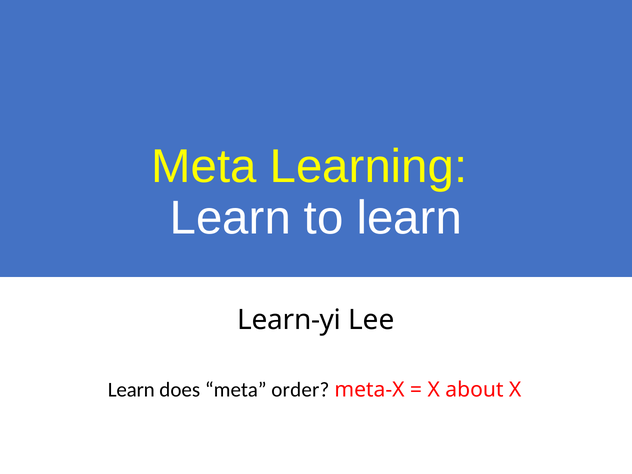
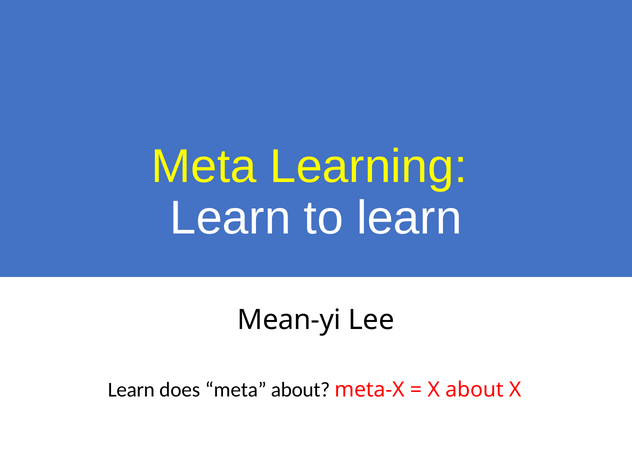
Learn-yi: Learn-yi -> Mean-yi
meta order: order -> about
